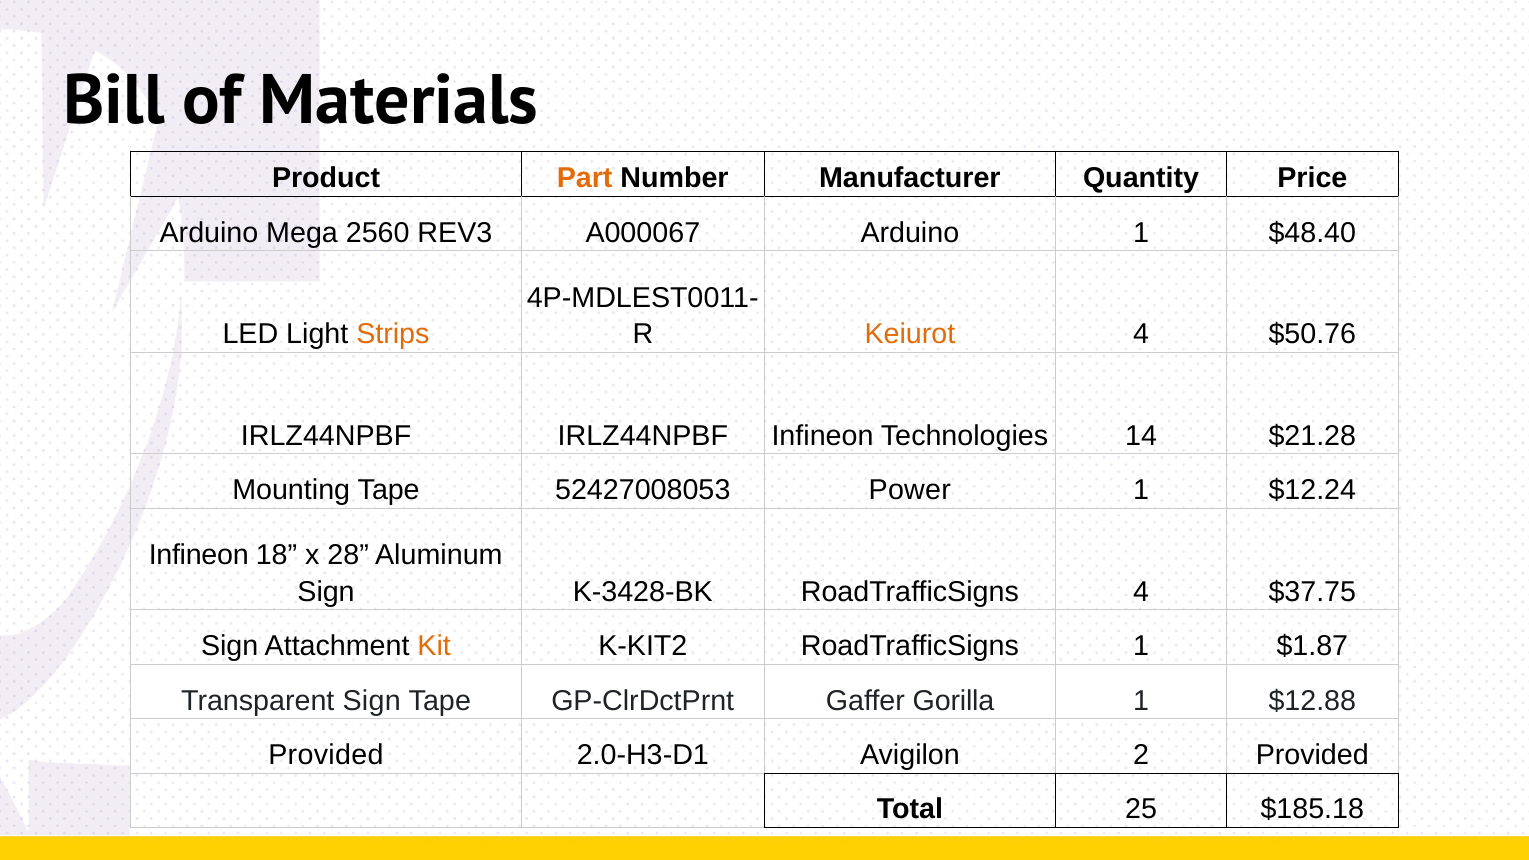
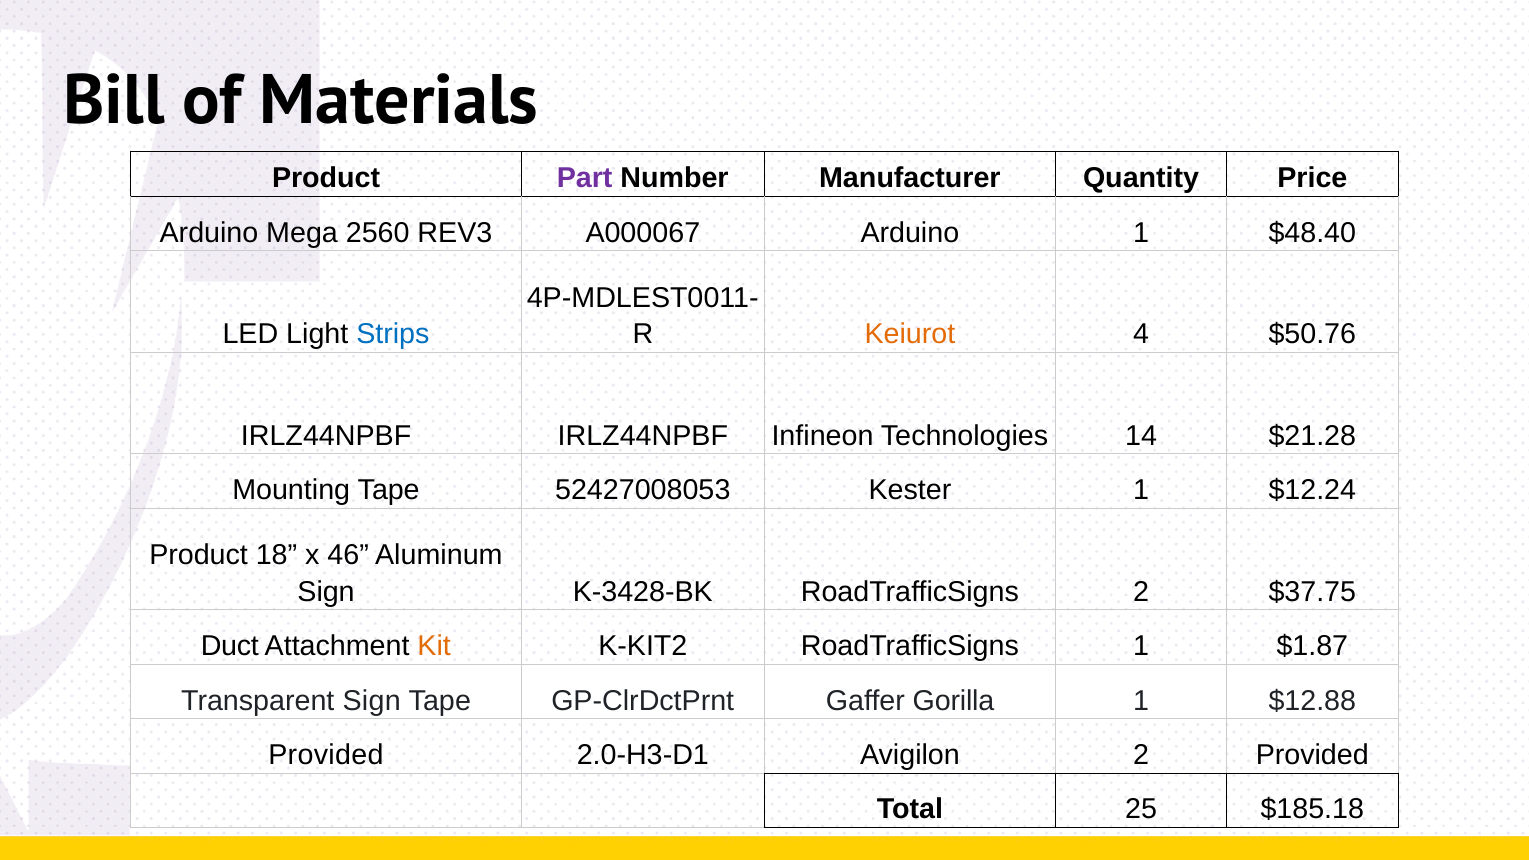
Part colour: orange -> purple
Strips colour: orange -> blue
Power: Power -> Kester
Infineon at (199, 555): Infineon -> Product
28: 28 -> 46
RoadTrafficSigns 4: 4 -> 2
Sign at (230, 646): Sign -> Duct
